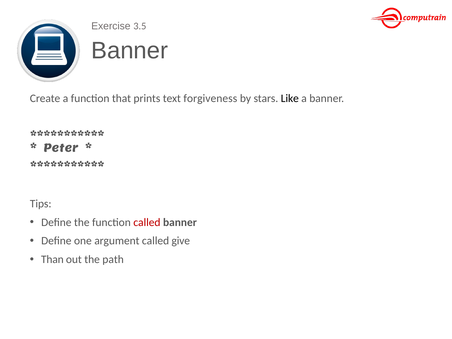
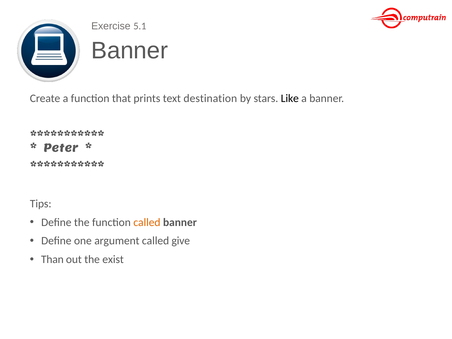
3.5: 3.5 -> 5.1
forgiveness: forgiveness -> destination
called at (147, 222) colour: red -> orange
path: path -> exist
